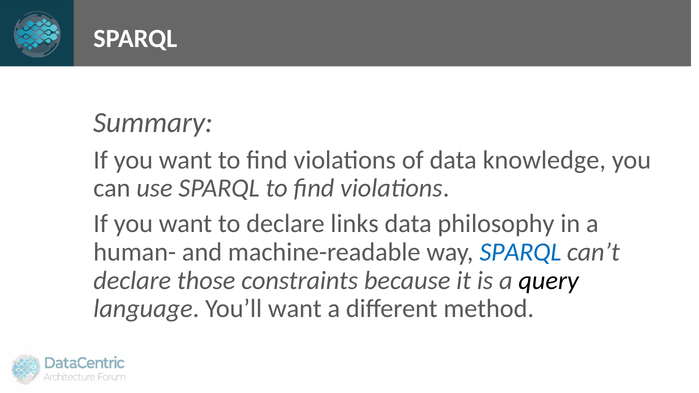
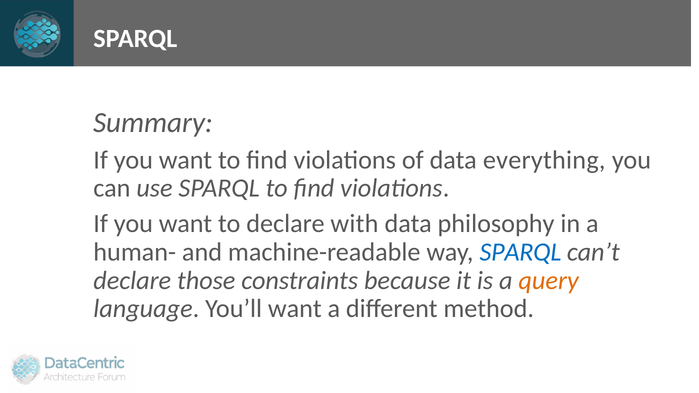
knowledge: knowledge -> everything
links: links -> with
query colour: black -> orange
